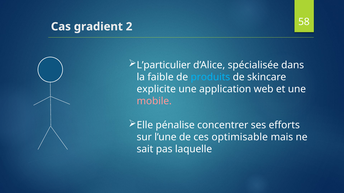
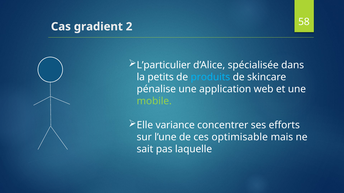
faible: faible -> petits
explicite: explicite -> pénalise
mobile colour: pink -> light green
pénalise: pénalise -> variance
